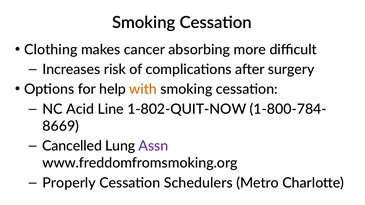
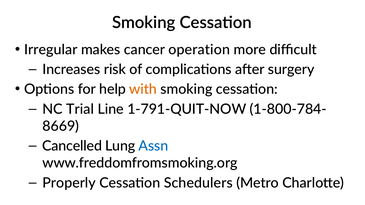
Clothing: Clothing -> Irregular
absorbing: absorbing -> operation
Acid: Acid -> Trial
1-802-QUIT-NOW: 1-802-QUIT-NOW -> 1-791-QUIT-NOW
Assn colour: purple -> blue
